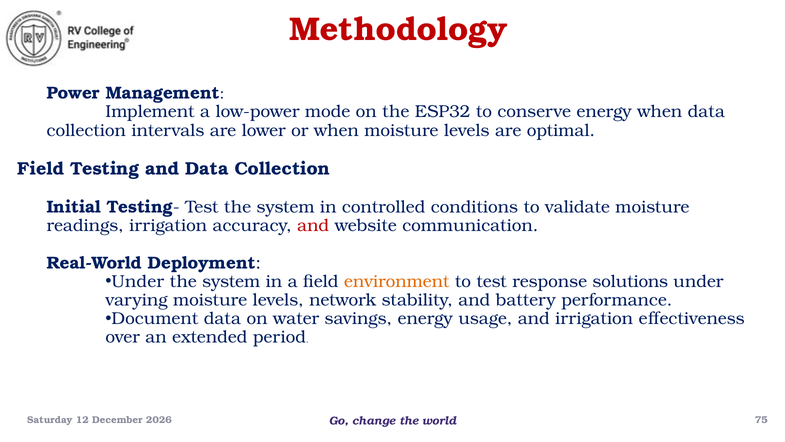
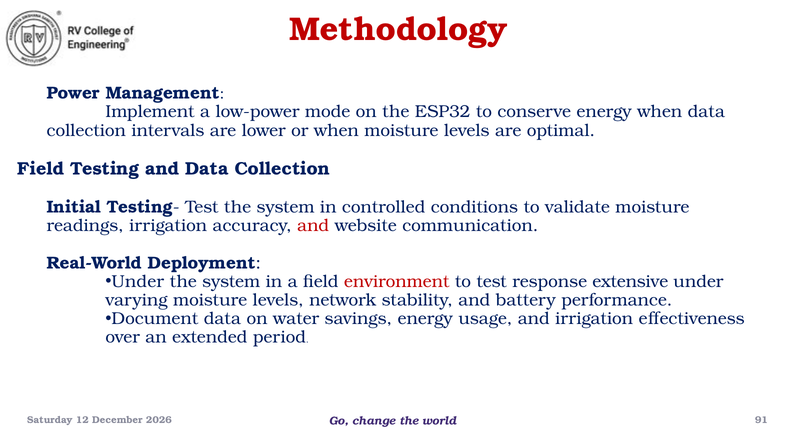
environment colour: orange -> red
solutions: solutions -> extensive
75: 75 -> 91
